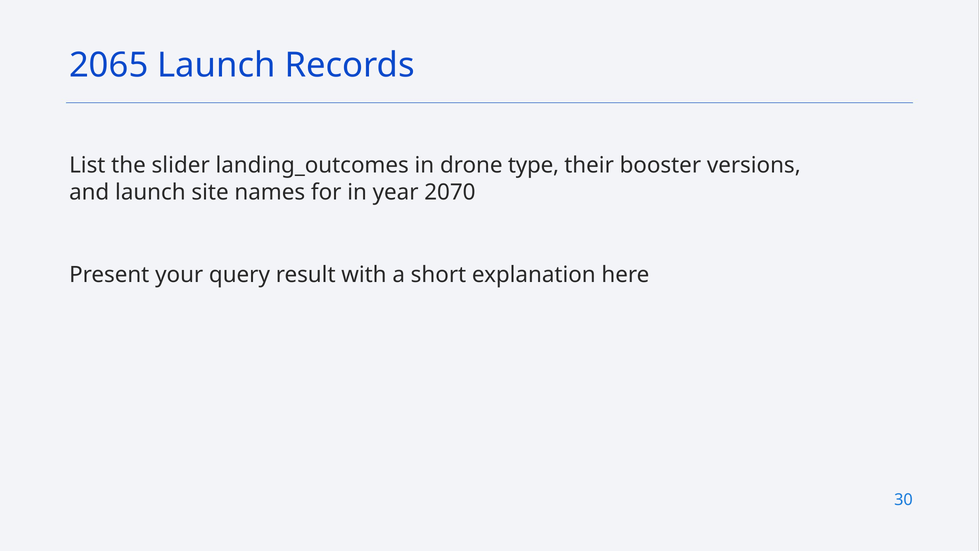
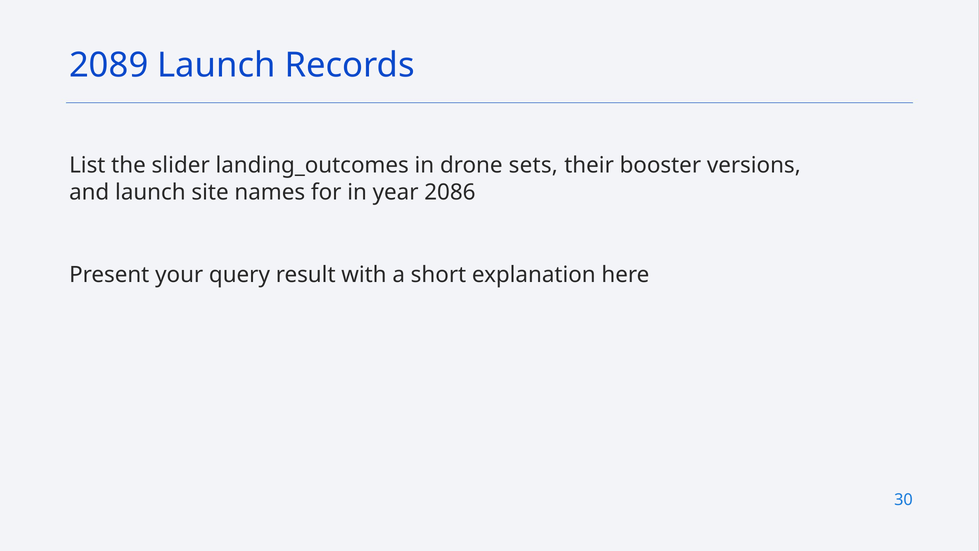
2065: 2065 -> 2089
type: type -> sets
2070: 2070 -> 2086
